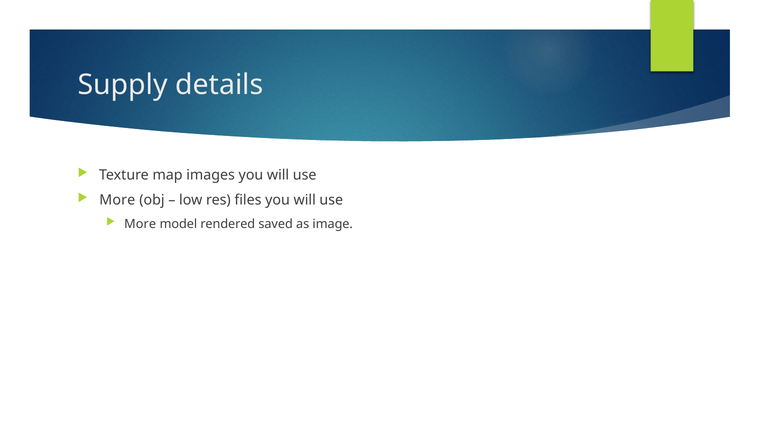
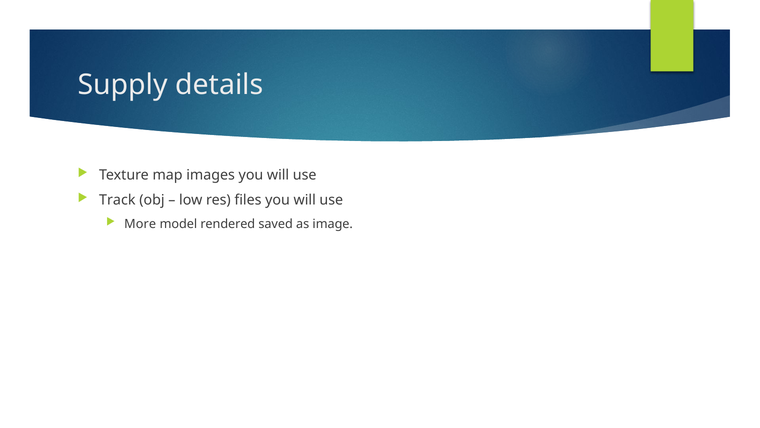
More at (117, 200): More -> Track
